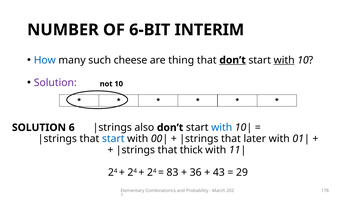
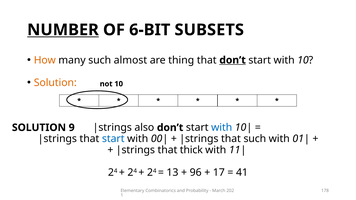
NUMBER underline: none -> present
INTERIM: INTERIM -> SUBSETS
How colour: blue -> orange
cheese: cheese -> almost
with at (284, 60) underline: present -> none
Solution at (55, 83) colour: purple -> orange
6: 6 -> 9
that later: later -> such
83: 83 -> 13
36: 36 -> 96
43: 43 -> 17
29: 29 -> 41
